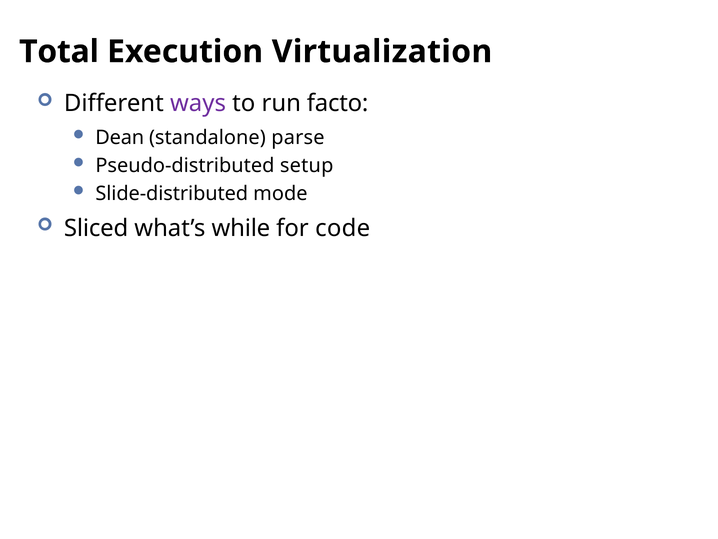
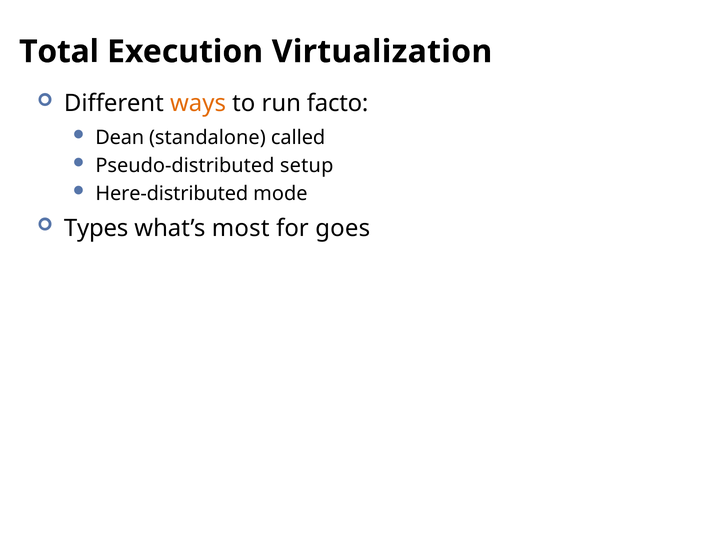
ways colour: purple -> orange
parse: parse -> called
Slide-distributed: Slide-distributed -> Here-distributed
Sliced: Sliced -> Types
while: while -> most
code: code -> goes
